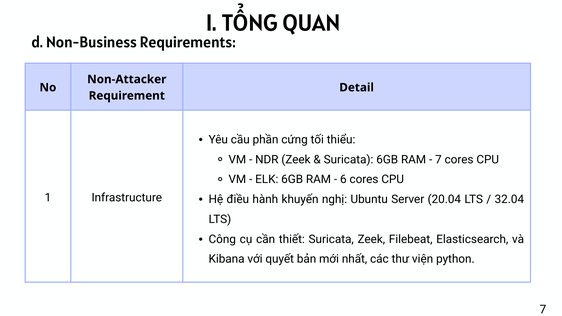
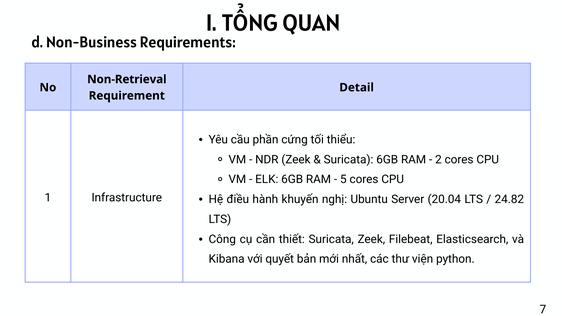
Non-Attacker: Non-Attacker -> Non-Retrieval
7 at (438, 160): 7 -> 2
6: 6 -> 5
32.04: 32.04 -> 24.82
